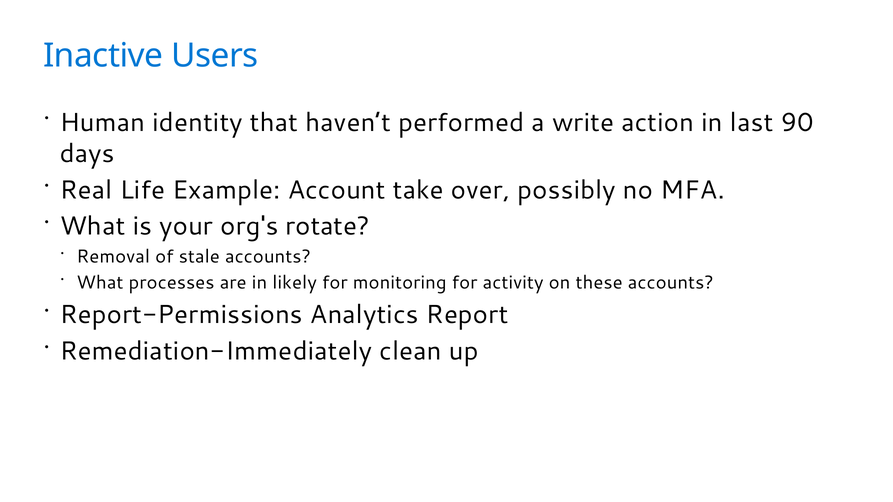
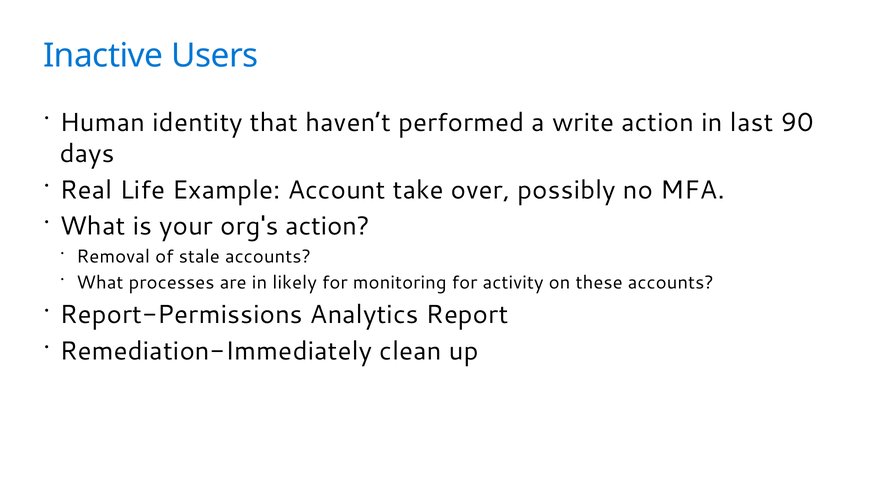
org's rotate: rotate -> action
